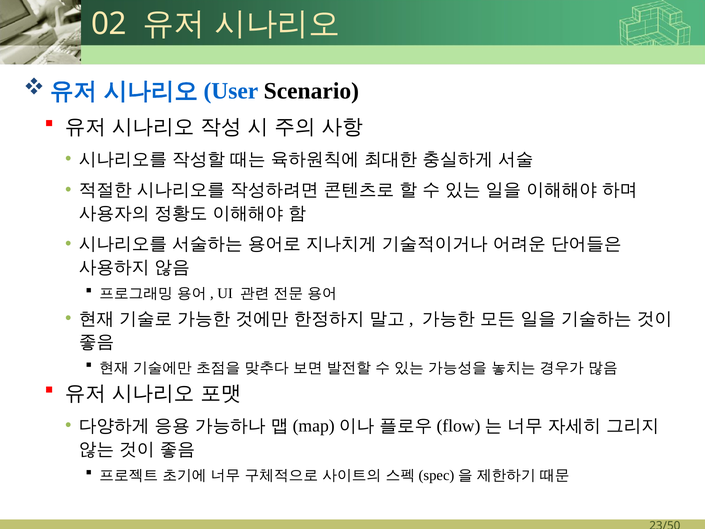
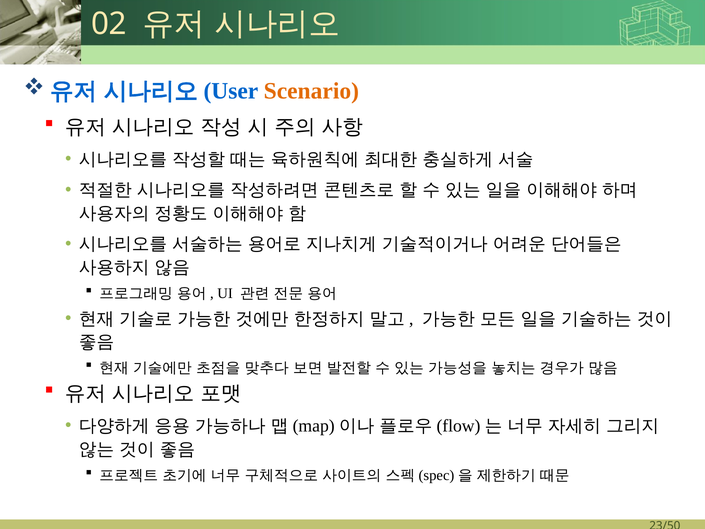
Scenario colour: black -> orange
